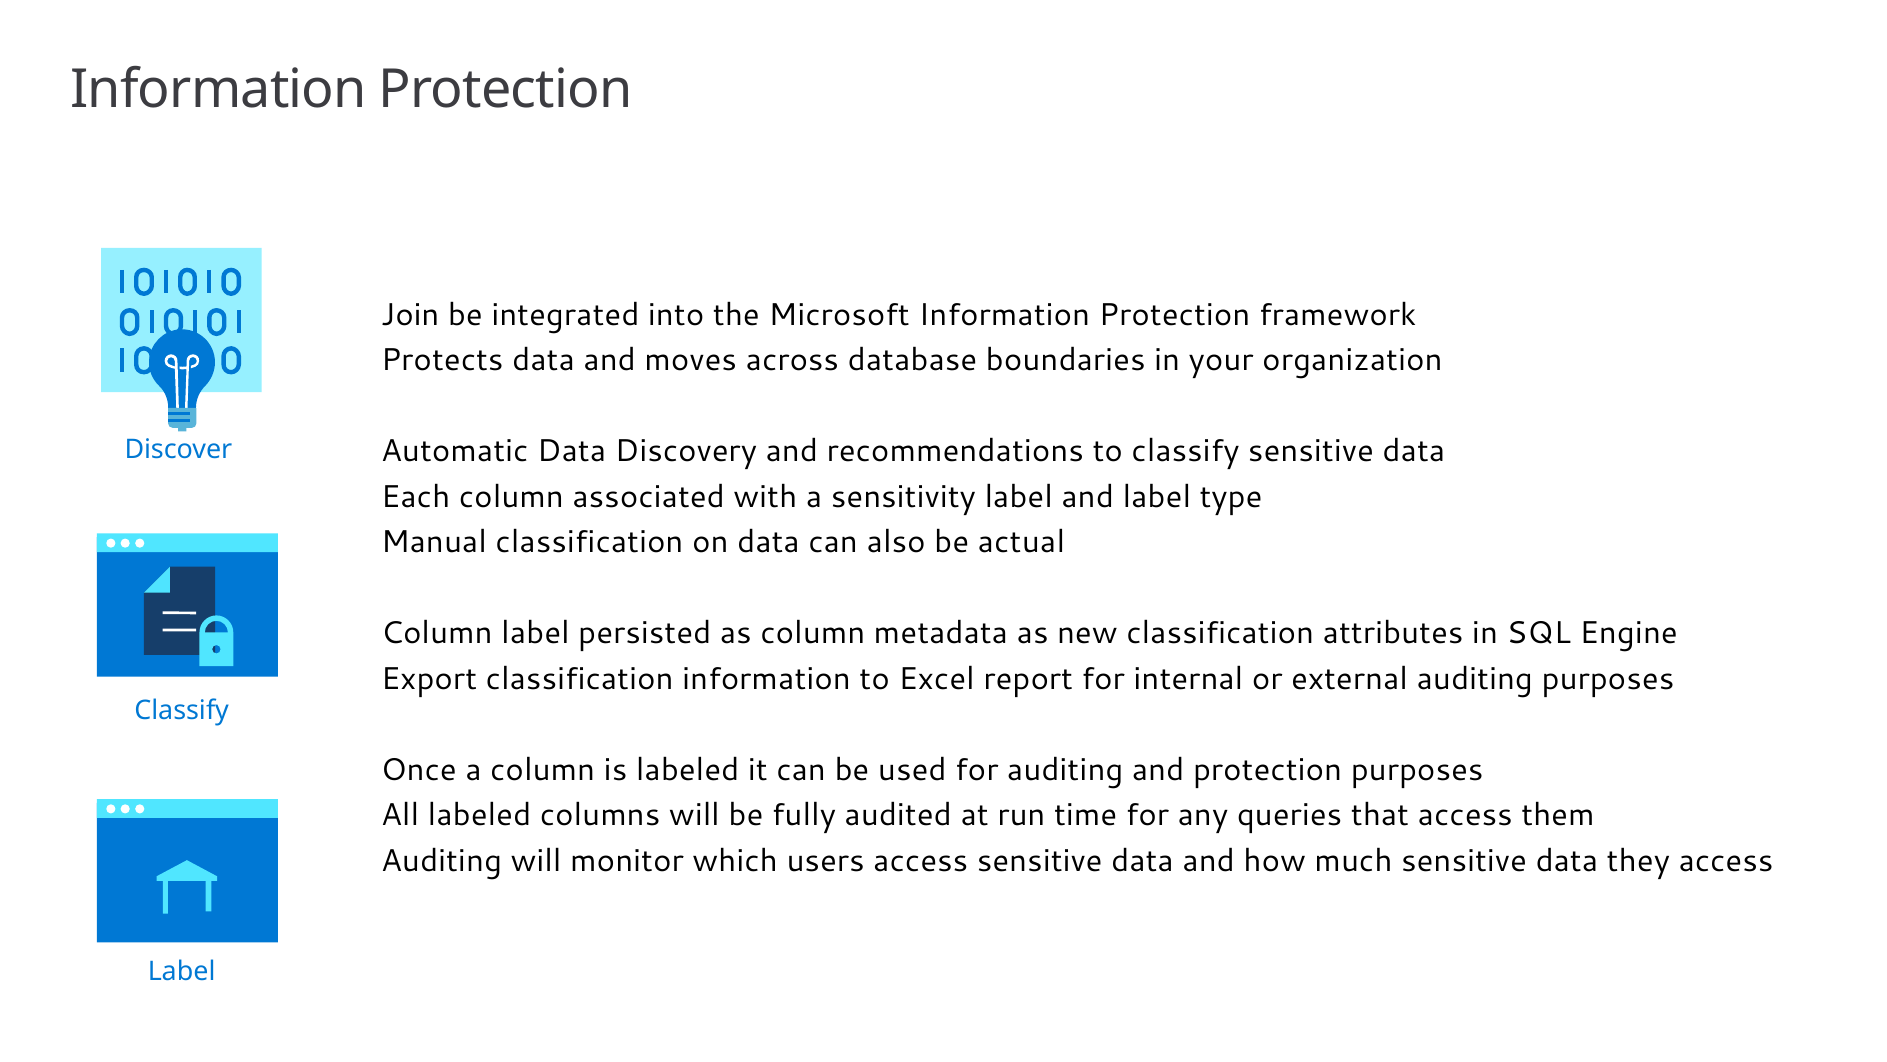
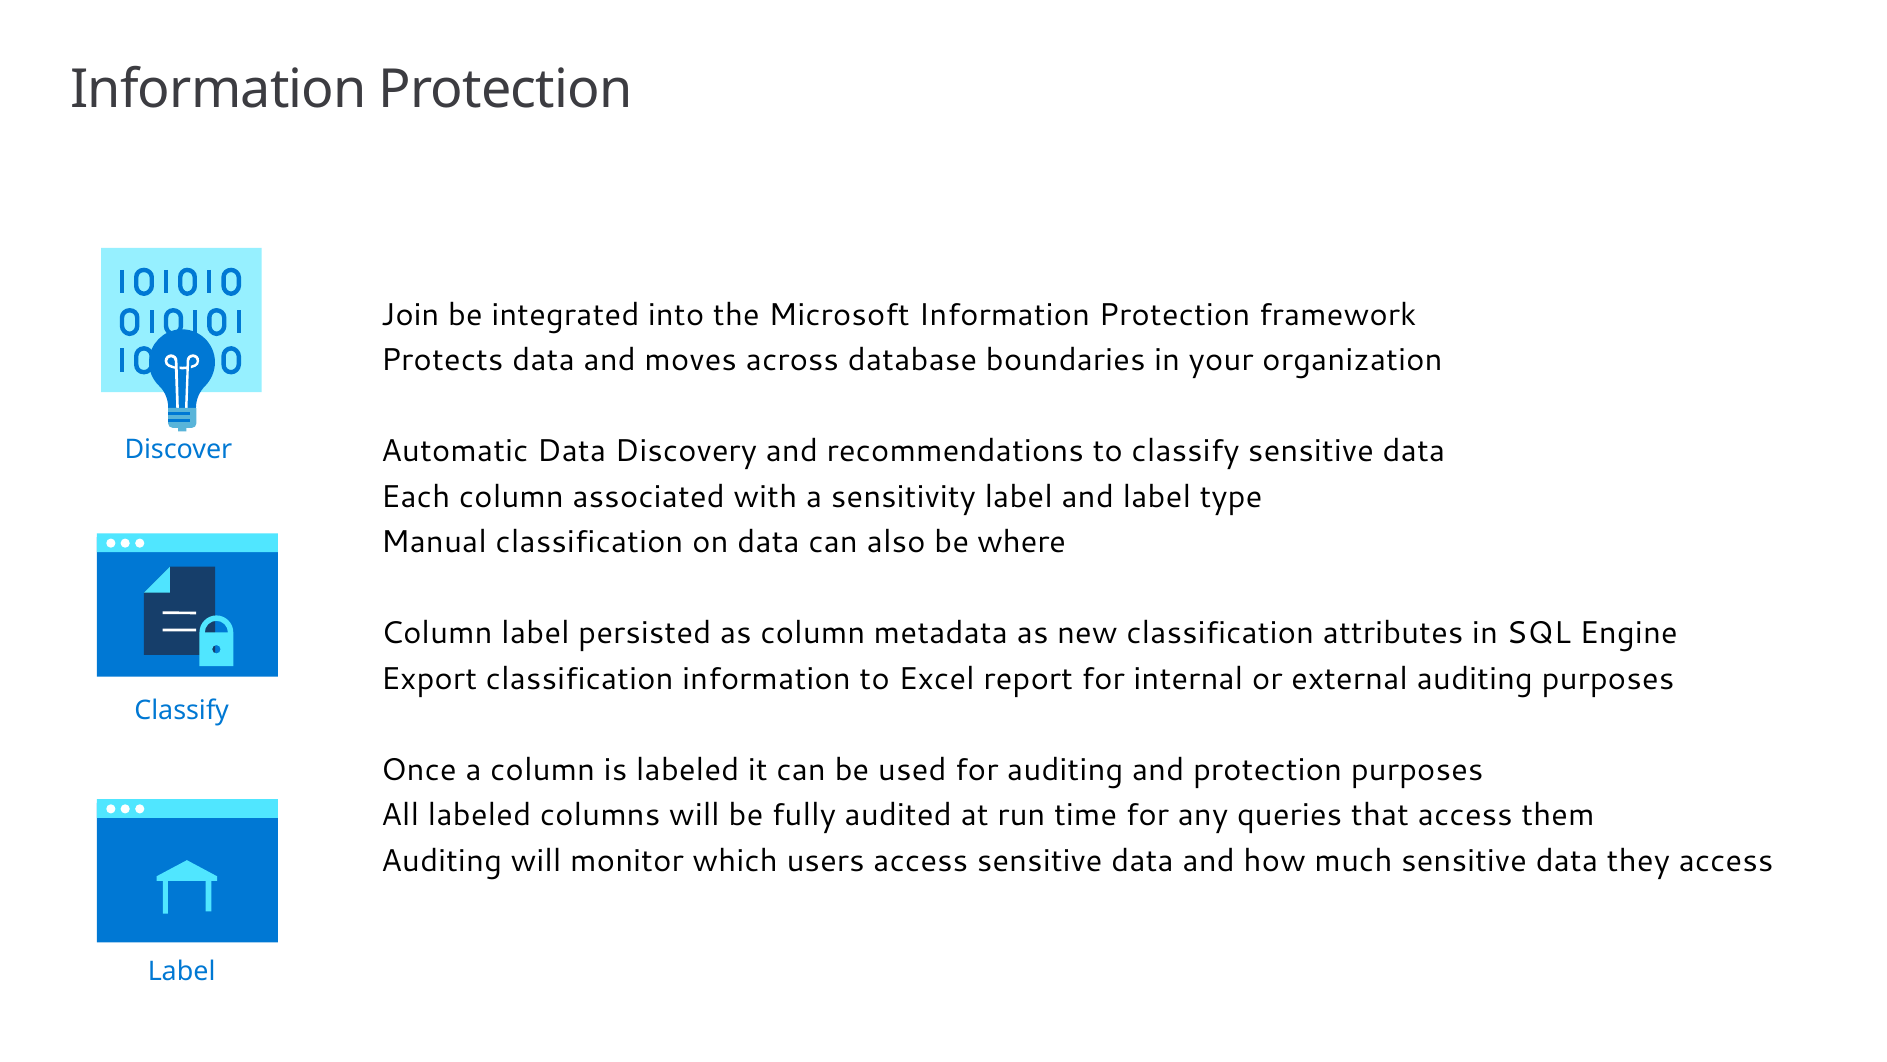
actual: actual -> where
